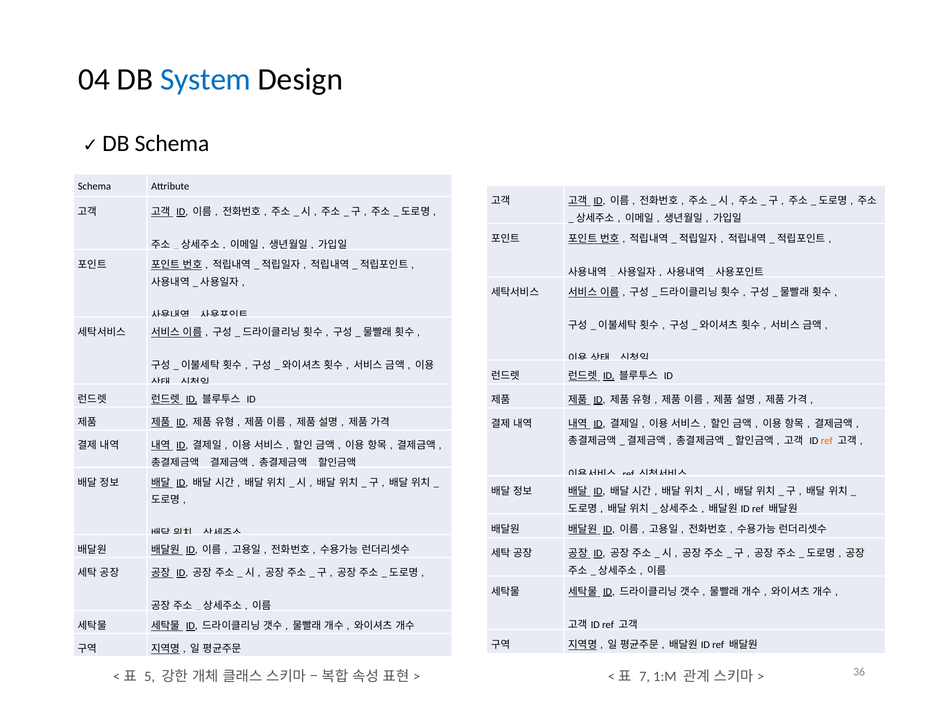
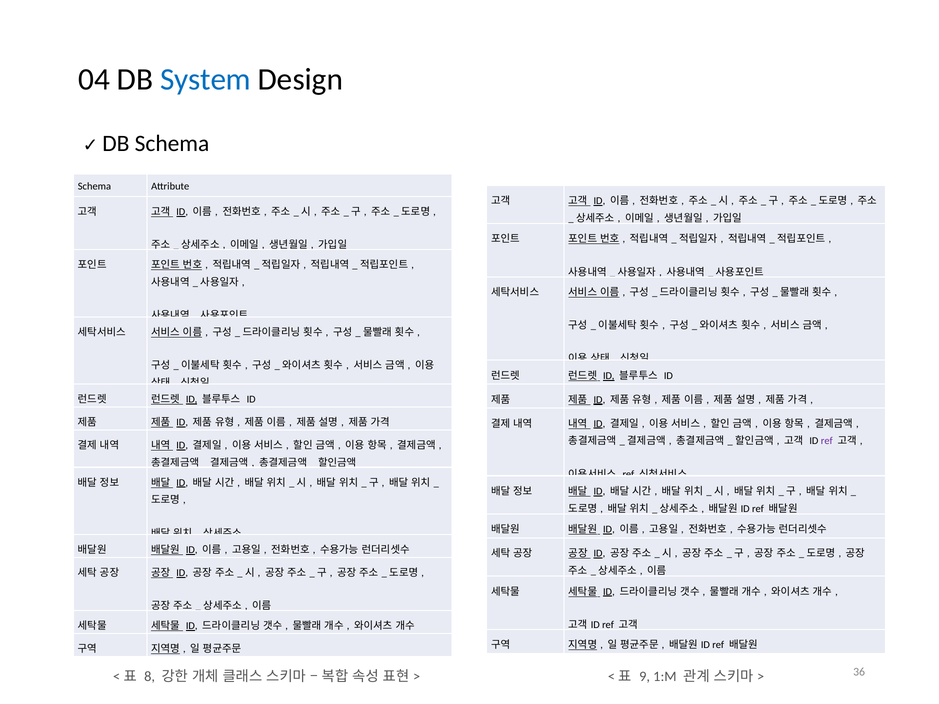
ref at (827, 441) colour: orange -> purple
5: 5 -> 8
7: 7 -> 9
